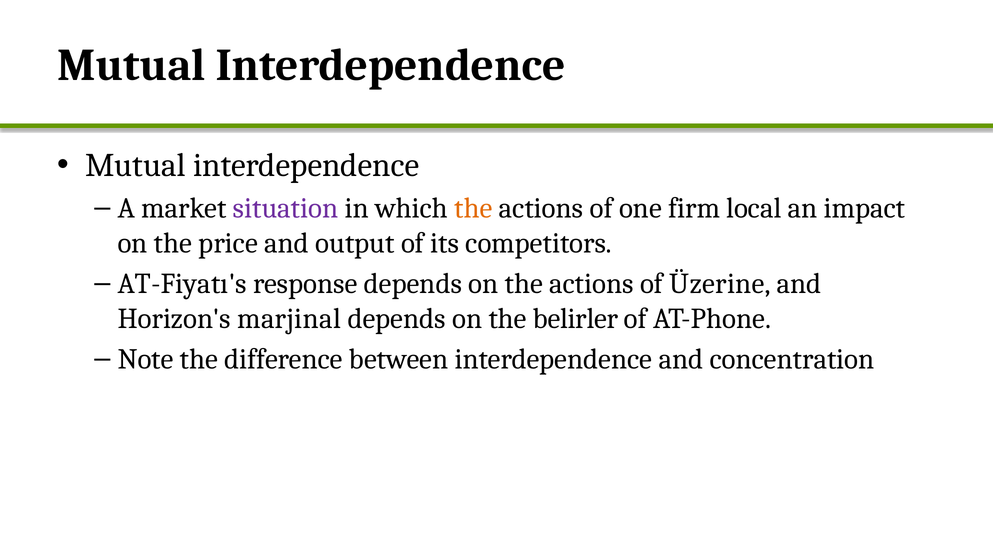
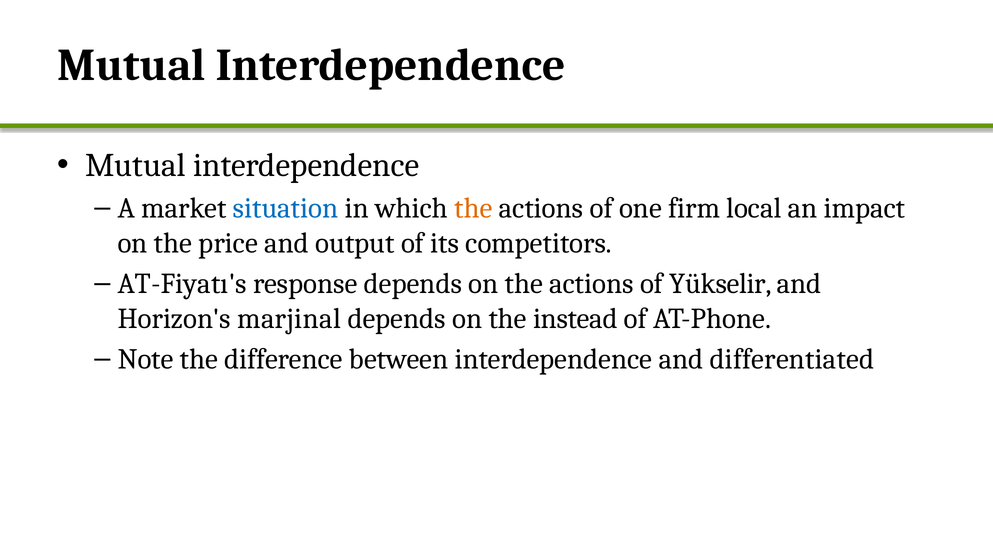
situation colour: purple -> blue
Üzerine: Üzerine -> Yükselir
belirler: belirler -> instead
concentration: concentration -> differentiated
